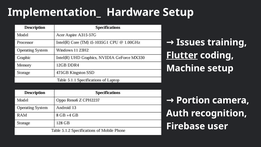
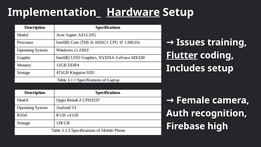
Hardware underline: none -> present
Machine: Machine -> Includes
Portion: Portion -> Female
user: user -> high
